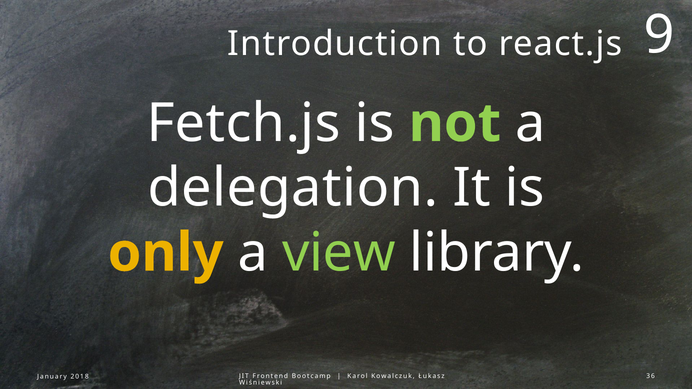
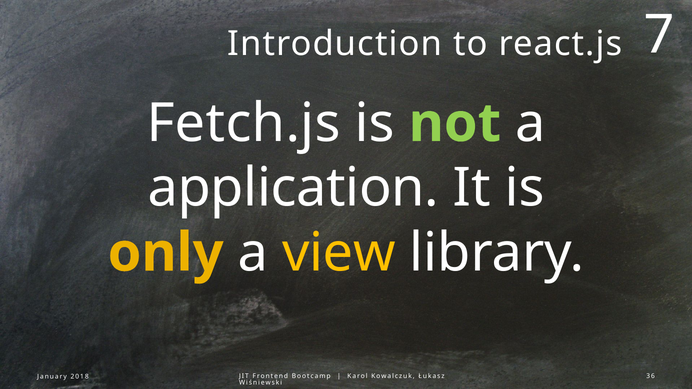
9: 9 -> 7
delegation: delegation -> application
view colour: light green -> yellow
